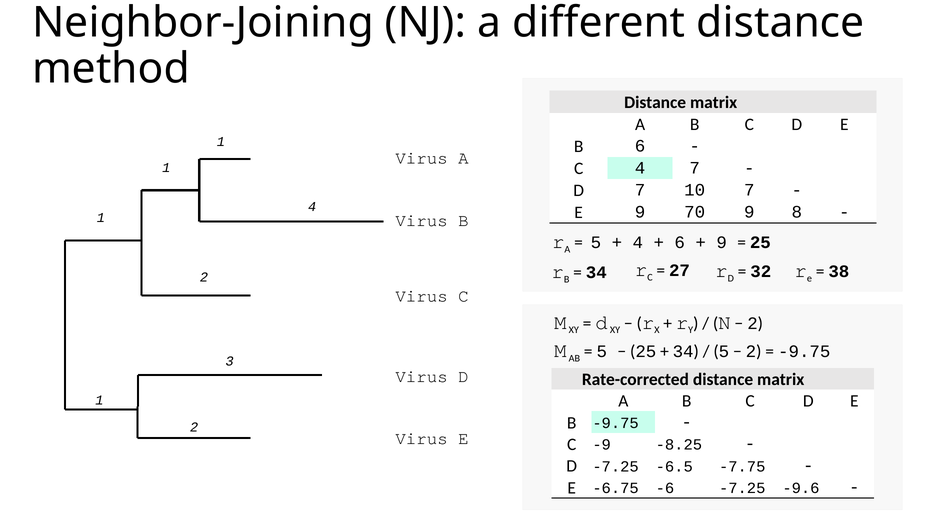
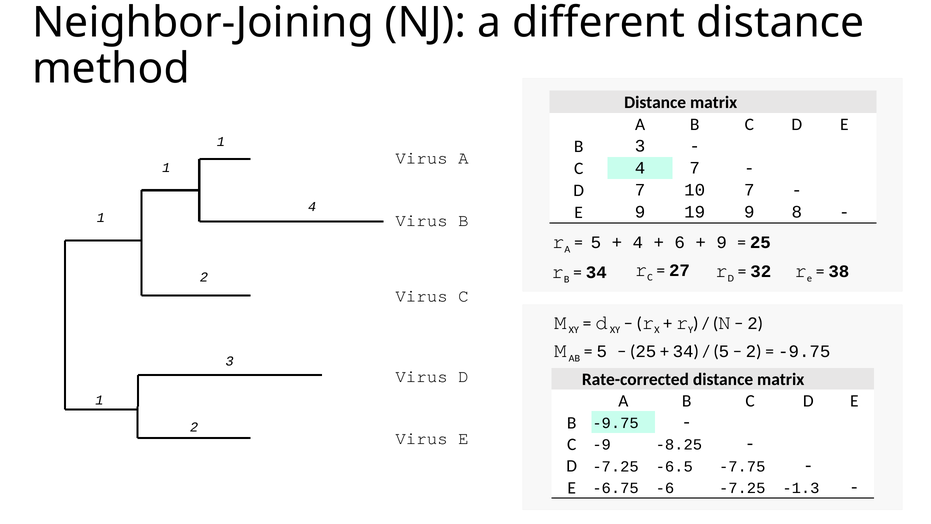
B 6: 6 -> 3
70: 70 -> 19
-9.6: -9.6 -> -1.3
